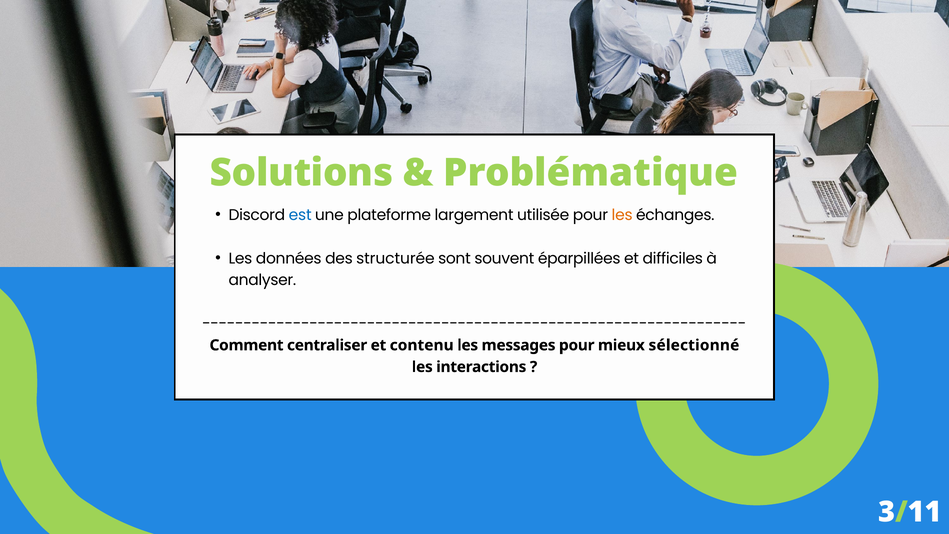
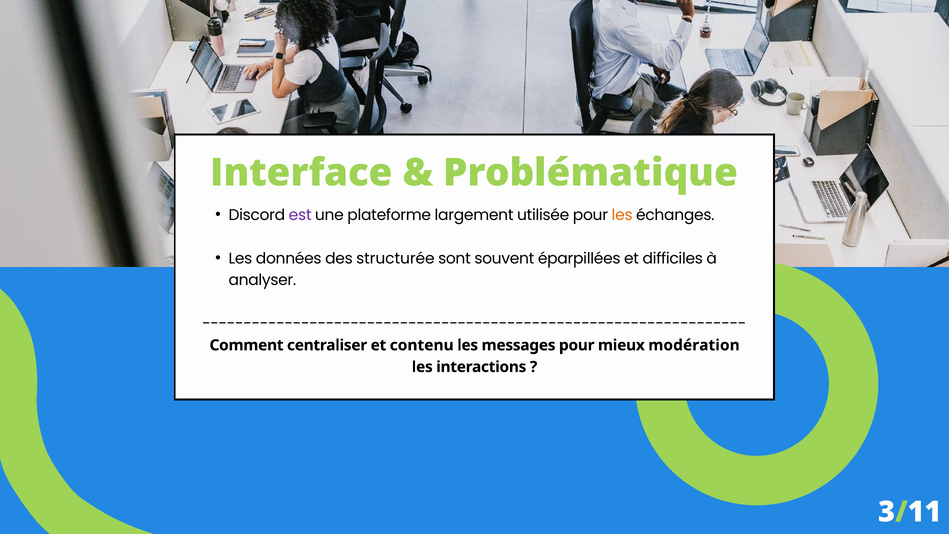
Solutions: Solutions -> Interface
est colour: blue -> purple
sélectionné: sélectionné -> modération
